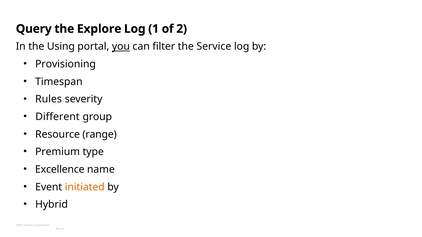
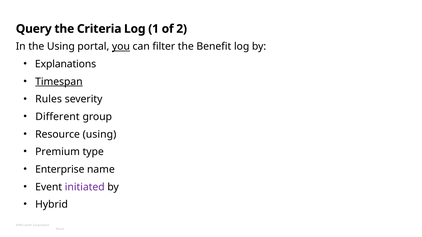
Explore: Explore -> Criteria
Service: Service -> Benefit
Provisioning: Provisioning -> Explanations
Timespan underline: none -> present
Resource range: range -> using
Excellence: Excellence -> Enterprise
initiated colour: orange -> purple
